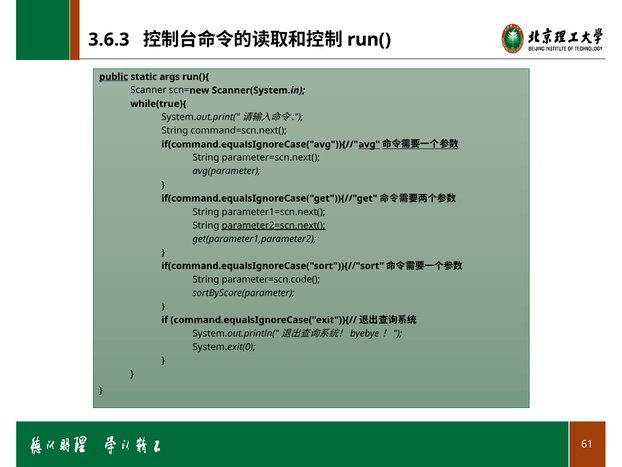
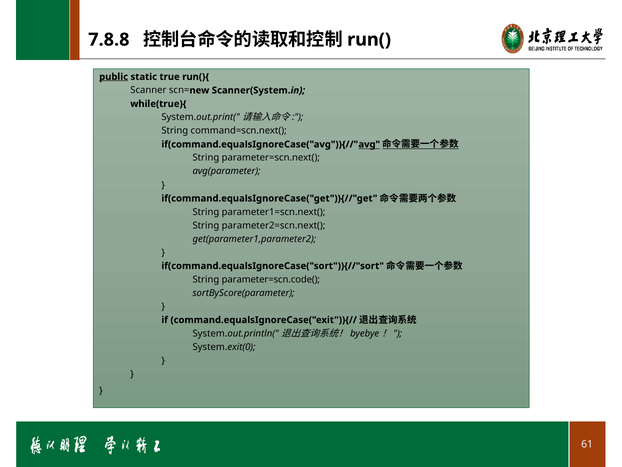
3.6.3: 3.6.3 -> 7.8.8
args: args -> true
parameter2=scn.next( underline: present -> none
